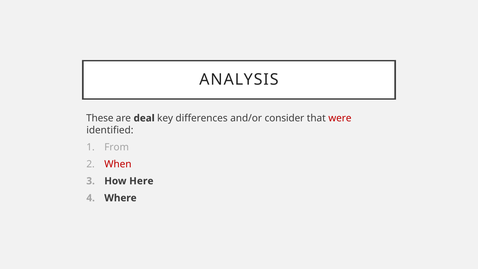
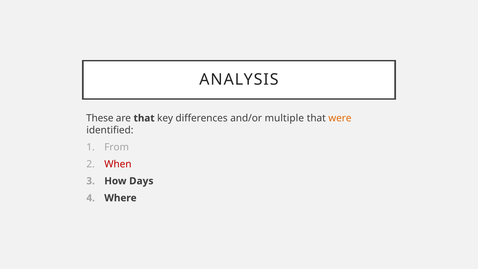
are deal: deal -> that
consider: consider -> multiple
were colour: red -> orange
Here: Here -> Days
